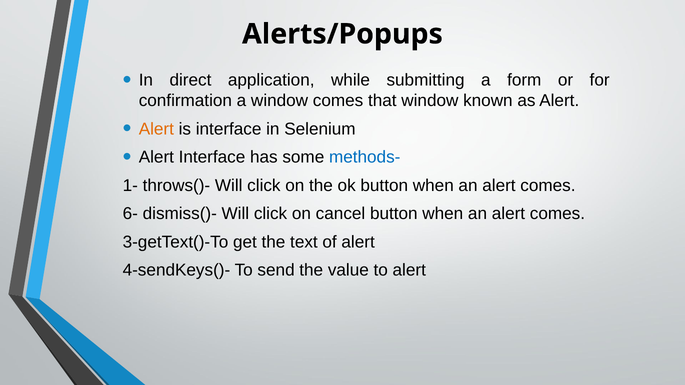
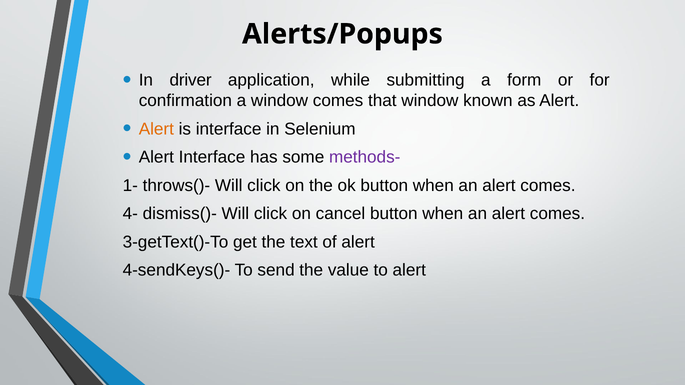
direct: direct -> driver
methods- colour: blue -> purple
6-: 6- -> 4-
